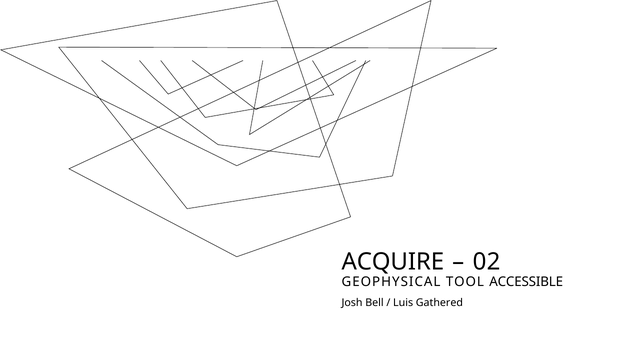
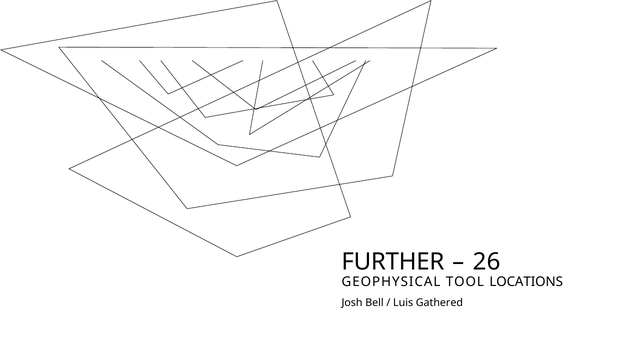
ACQUIRE: ACQUIRE -> FURTHER
02: 02 -> 26
ACCESSIBLE: ACCESSIBLE -> LOCATIONS
